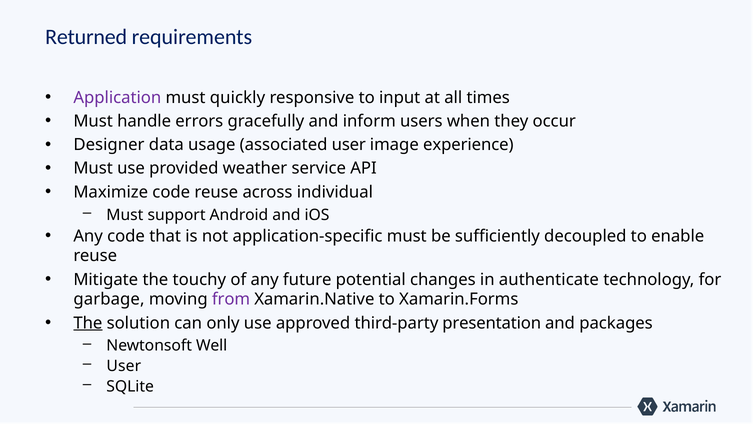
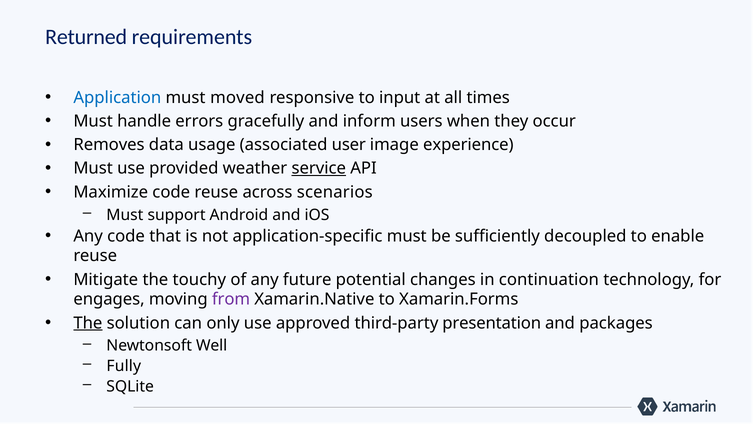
Application colour: purple -> blue
quickly: quickly -> moved
Designer: Designer -> Removes
service underline: none -> present
individual: individual -> scenarios
authenticate: authenticate -> continuation
garbage: garbage -> engages
User at (124, 366): User -> Fully
